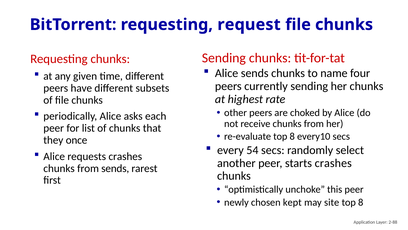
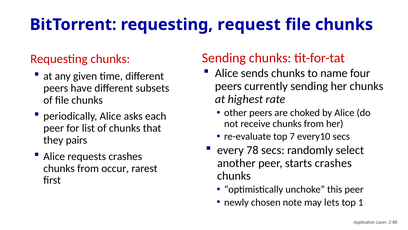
re-evaluate top 8: 8 -> 7
once: once -> pairs
54: 54 -> 78
from sends: sends -> occur
kept: kept -> note
site: site -> lets
8 at (361, 202): 8 -> 1
